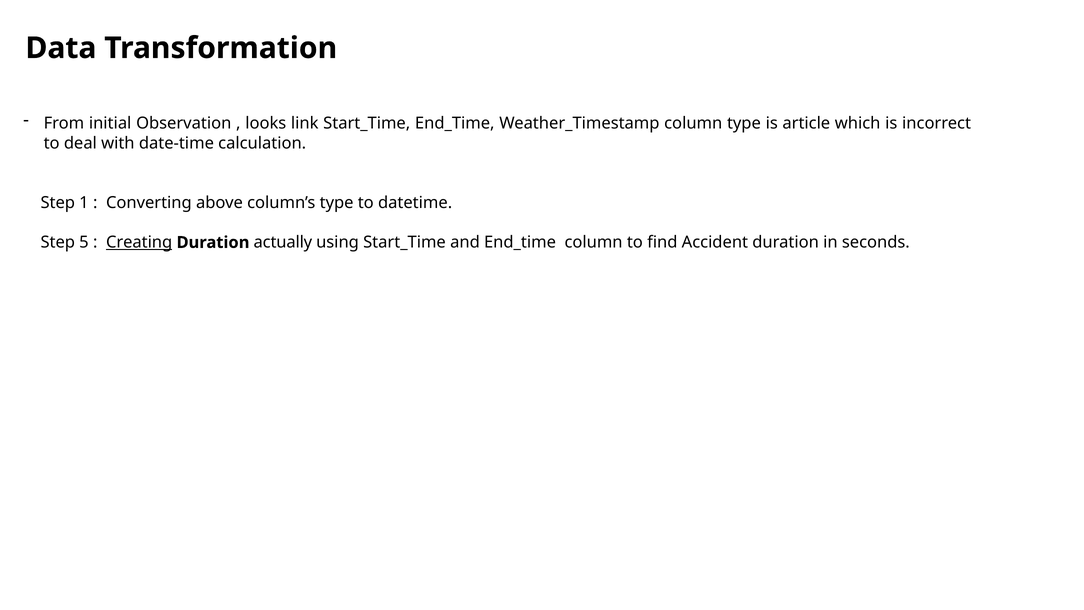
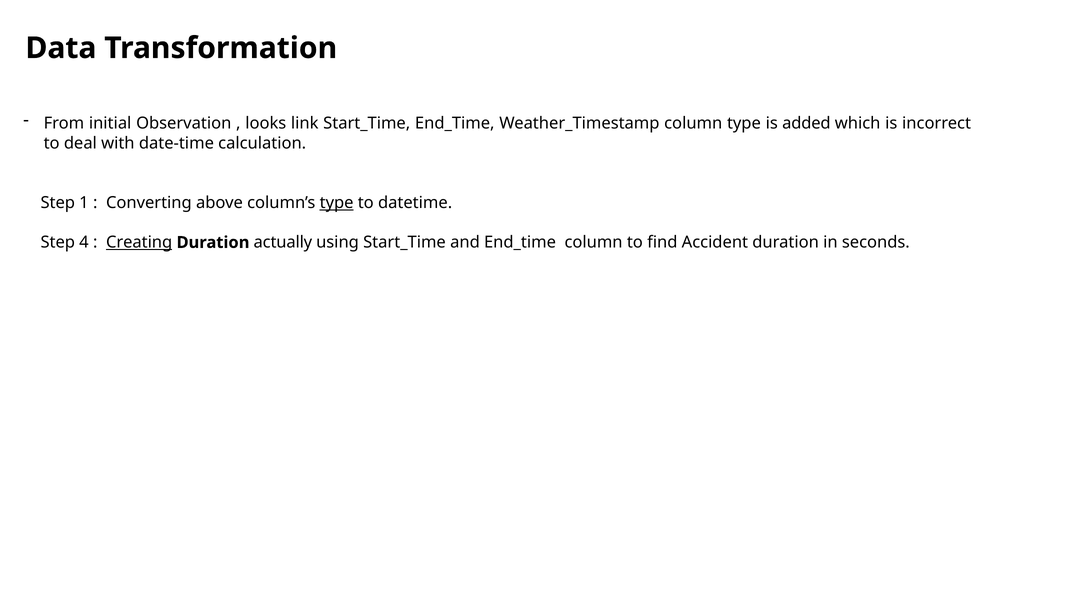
article: article -> added
type at (337, 203) underline: none -> present
5: 5 -> 4
